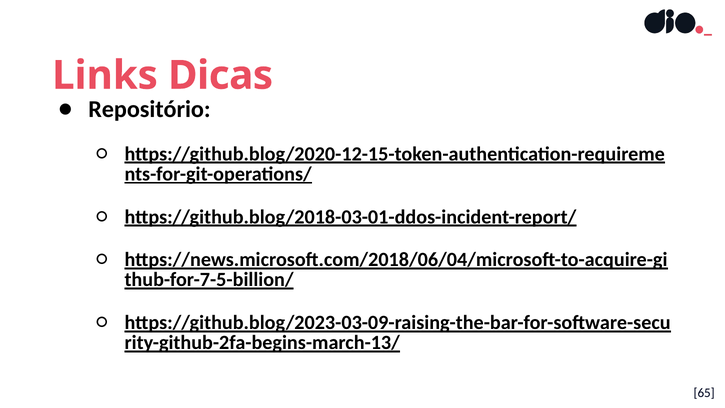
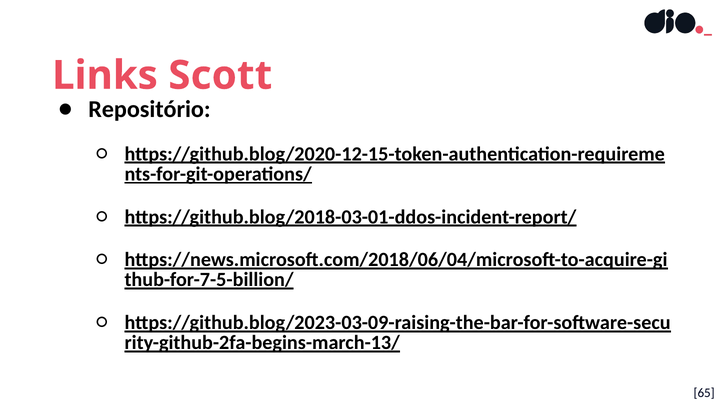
Dicas: Dicas -> Scott
